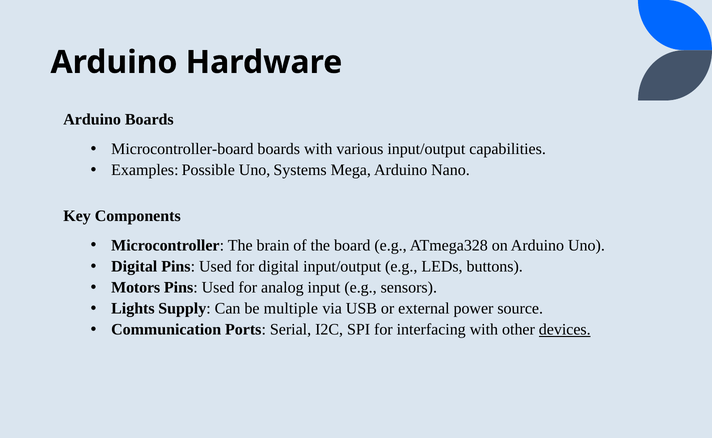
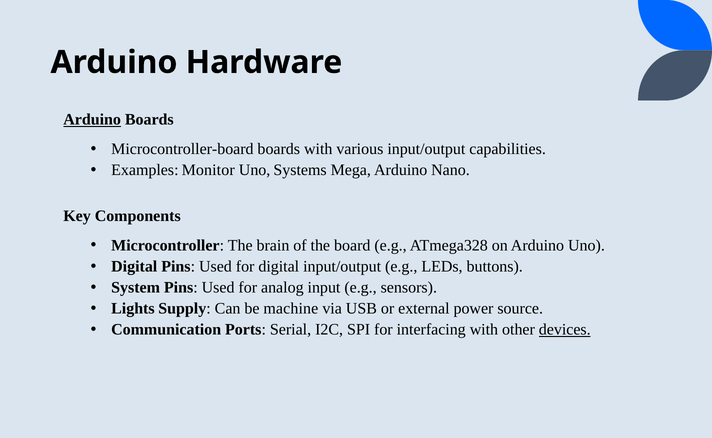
Arduino at (92, 120) underline: none -> present
Possible: Possible -> Monitor
Motors: Motors -> System
multiple: multiple -> machine
